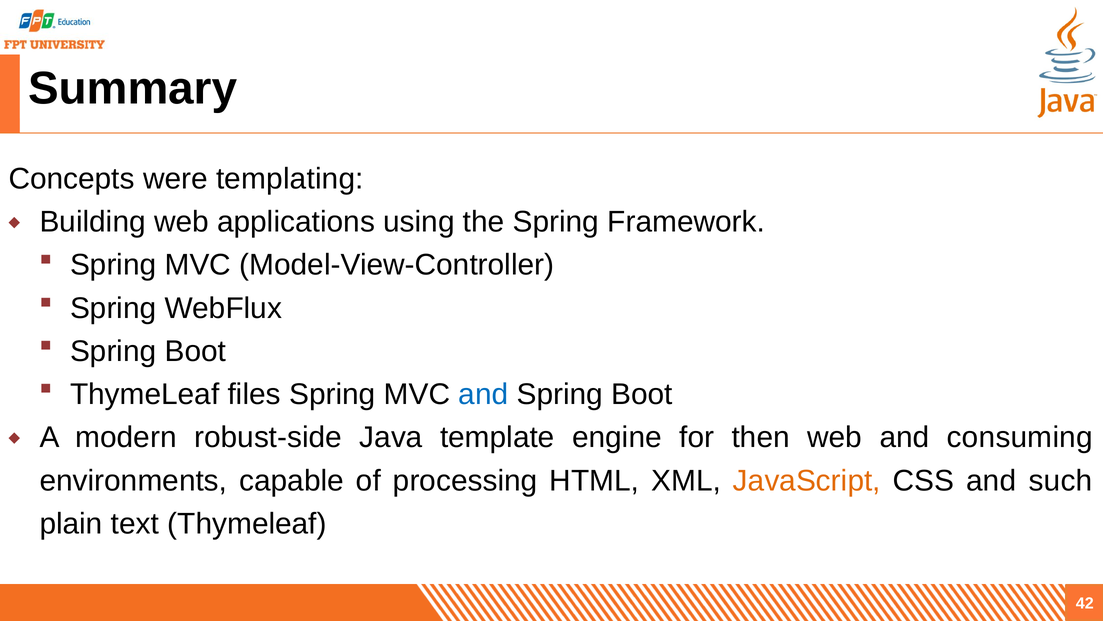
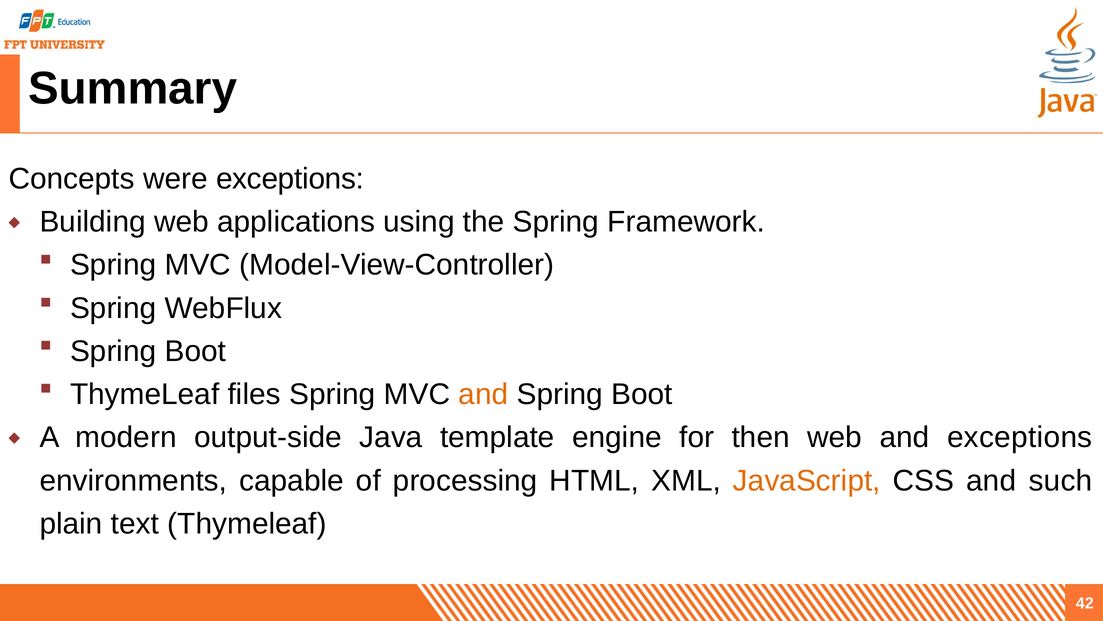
were templating: templating -> exceptions
and at (483, 394) colour: blue -> orange
robust-side: robust-side -> output-side
and consuming: consuming -> exceptions
